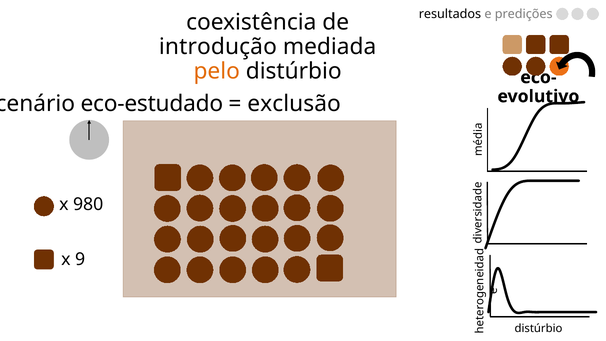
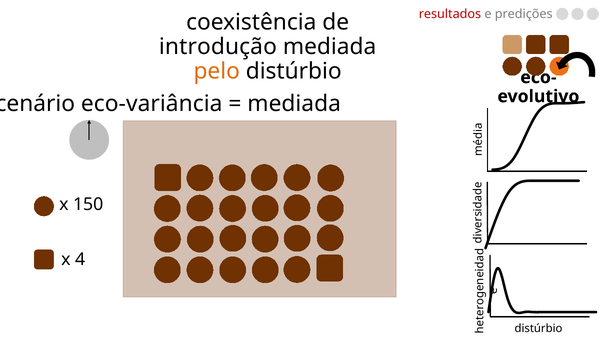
resultados colour: black -> red
eco-estudado: eco-estudado -> eco-variância
exclusão at (294, 104): exclusão -> mediada
980: 980 -> 150
9: 9 -> 4
